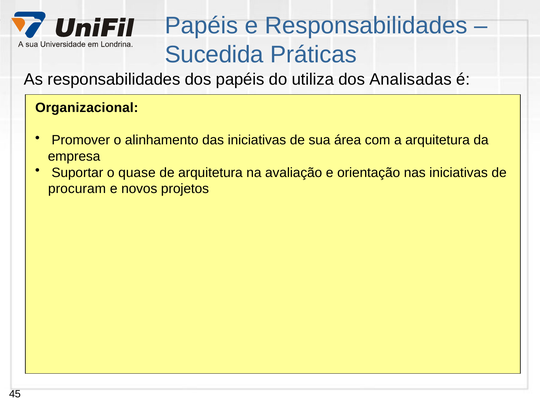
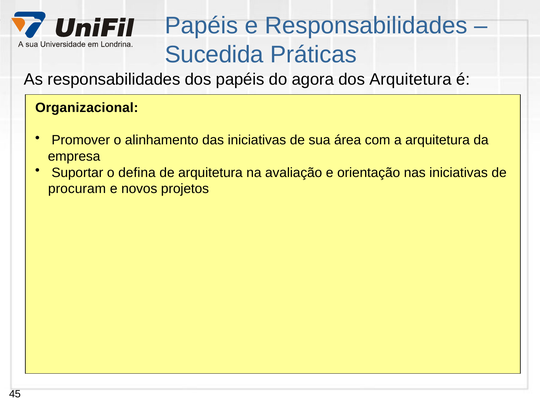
utiliza: utiliza -> agora
dos Analisadas: Analisadas -> Arquitetura
quase: quase -> defina
